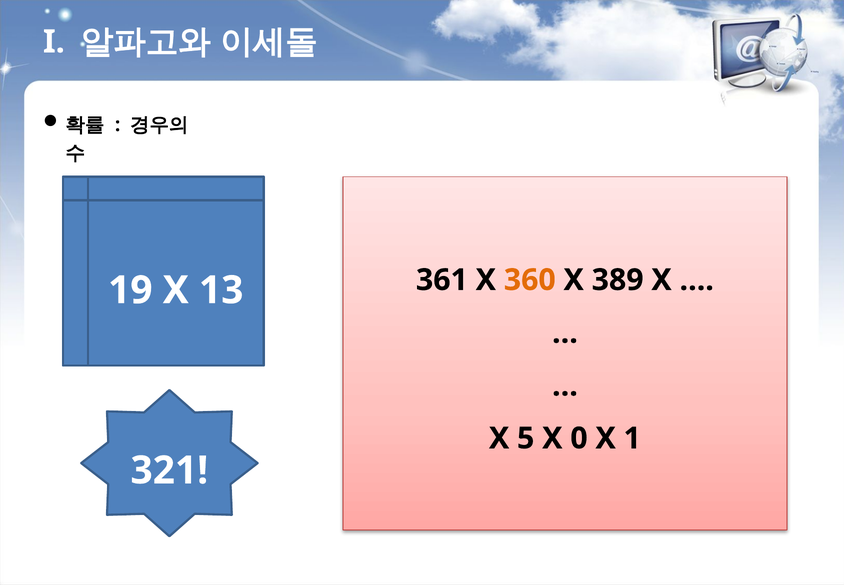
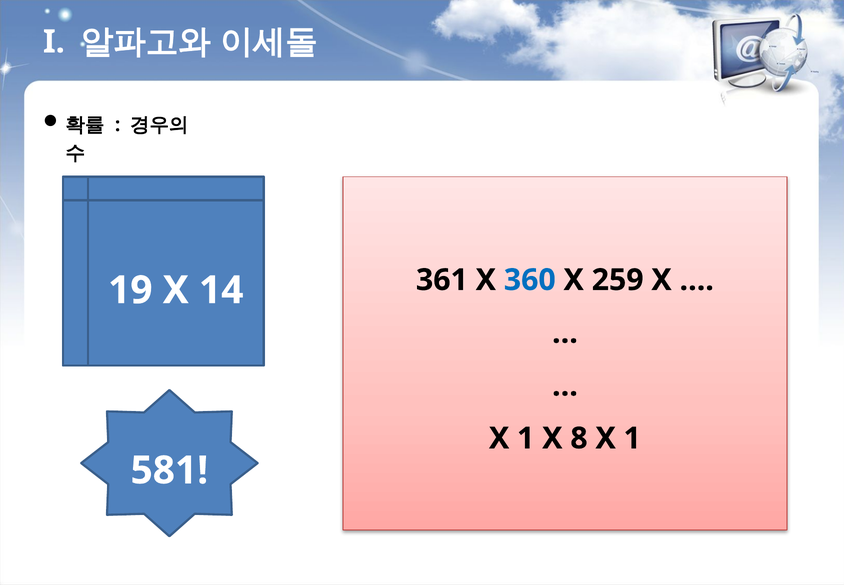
13: 13 -> 14
360 colour: orange -> blue
389: 389 -> 259
5 at (526, 438): 5 -> 1
0: 0 -> 8
321: 321 -> 581
